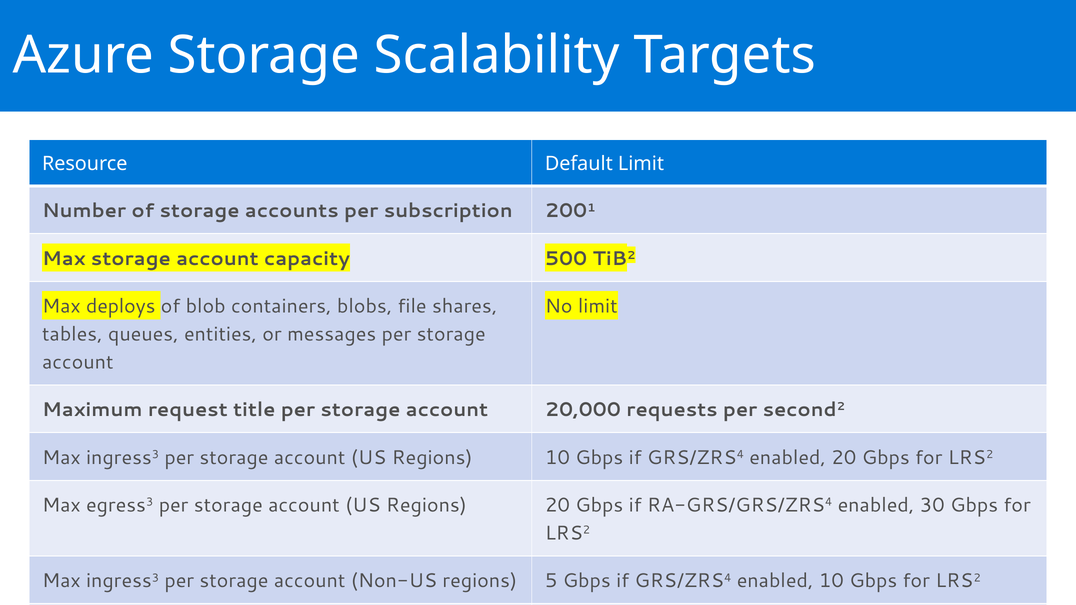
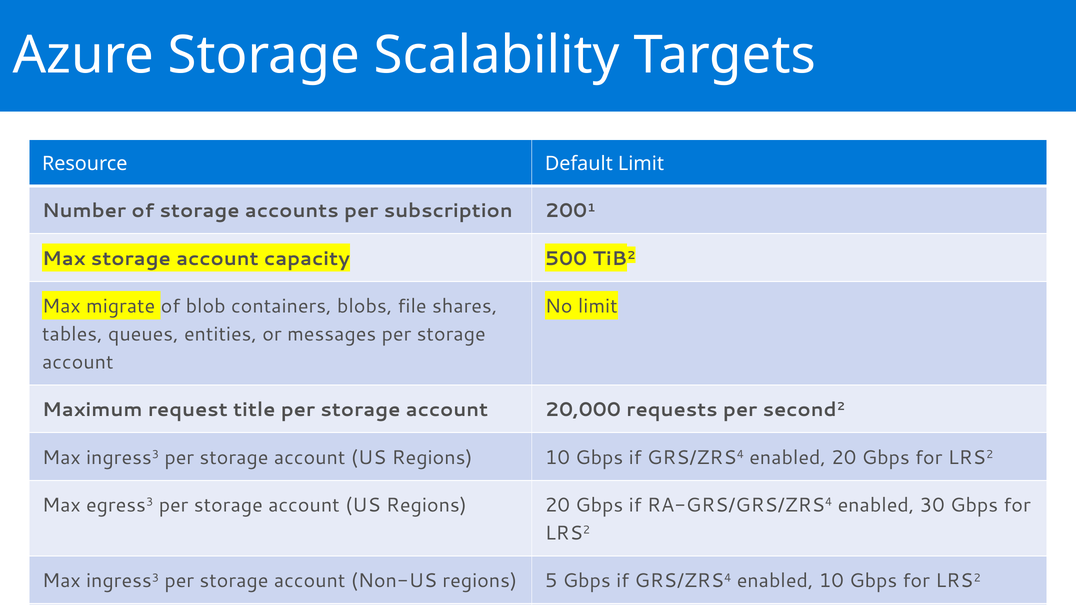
deploys: deploys -> migrate
